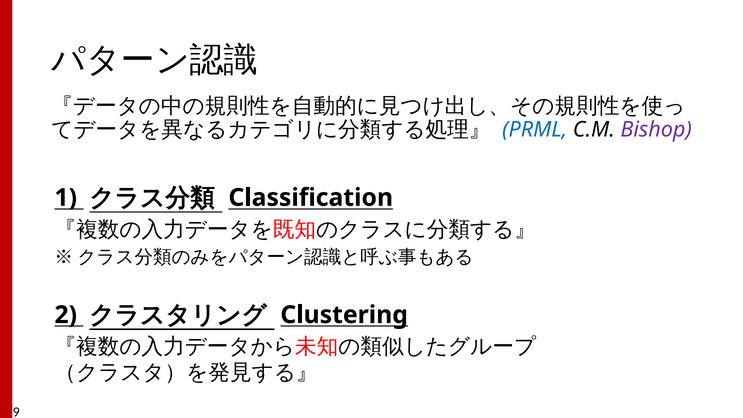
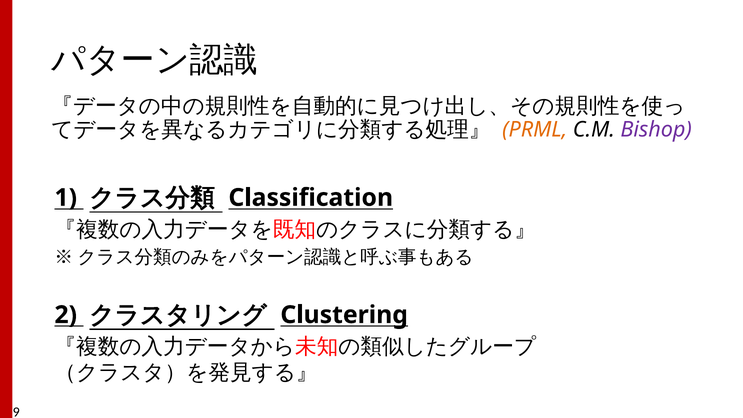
PRML colour: blue -> orange
